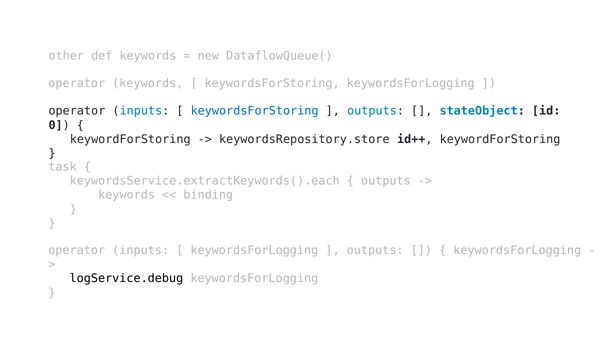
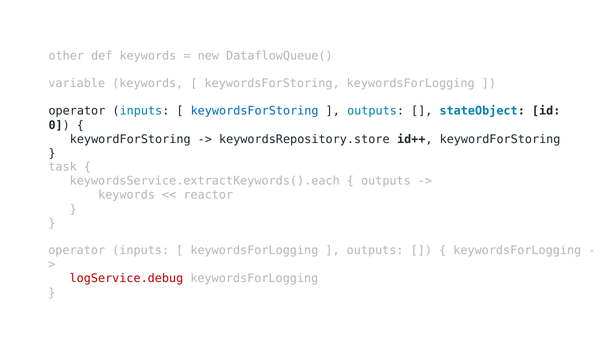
operator at (77, 83): operator -> variable
binding: binding -> reactor
logService.debug colour: black -> red
